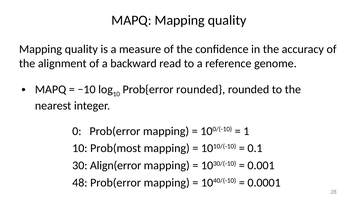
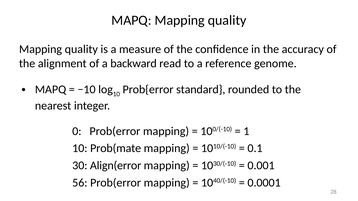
Prob{error rounded: rounded -> standard
Prob(most: Prob(most -> Prob(mate
48: 48 -> 56
